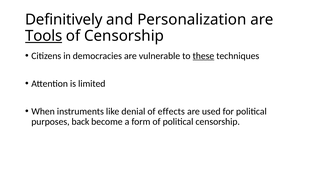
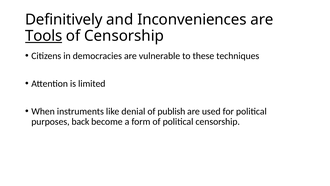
Personalization: Personalization -> Inconveniences
these underline: present -> none
effects: effects -> publish
